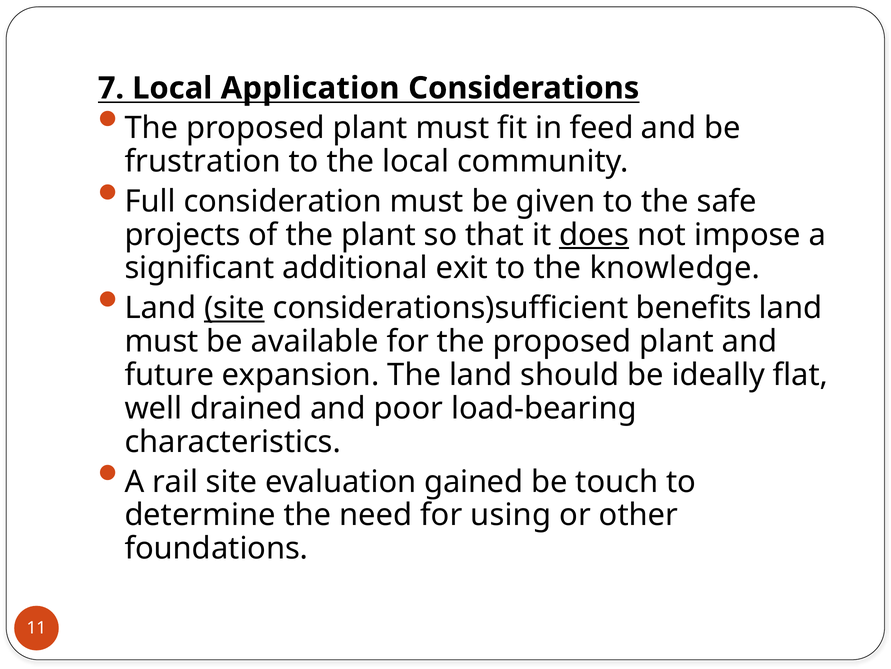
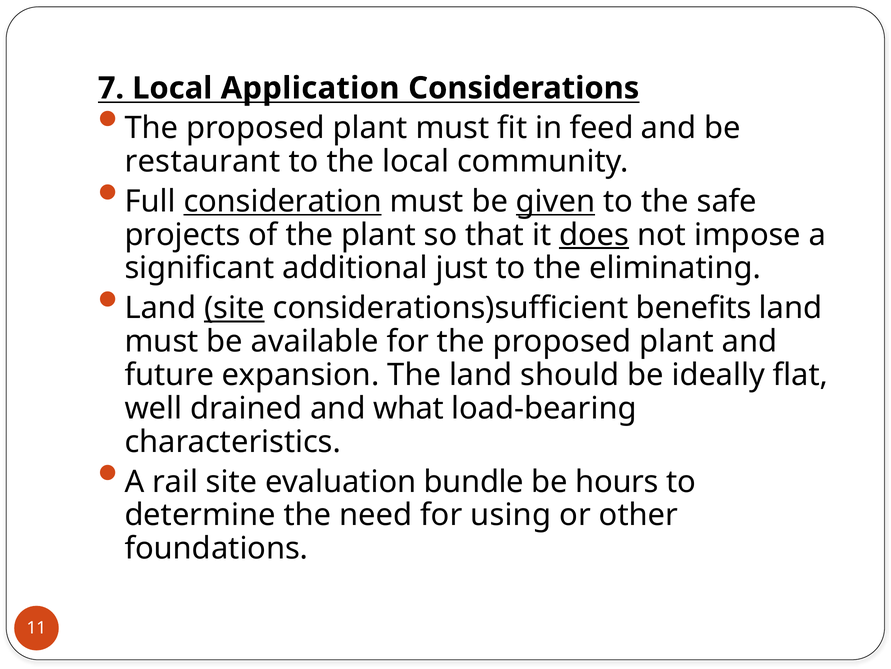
frustration: frustration -> restaurant
consideration underline: none -> present
given underline: none -> present
exit: exit -> just
knowledge: knowledge -> eliminating
poor: poor -> what
gained: gained -> bundle
touch: touch -> hours
